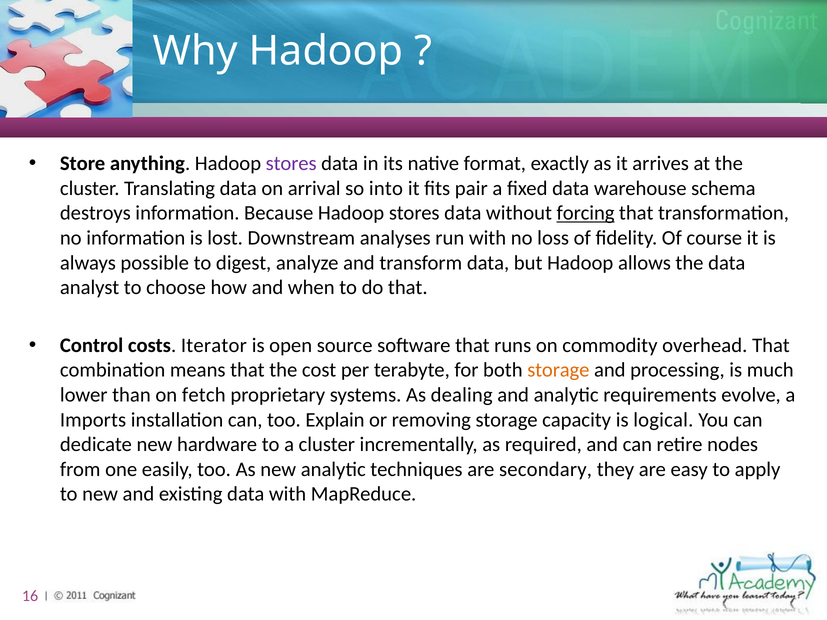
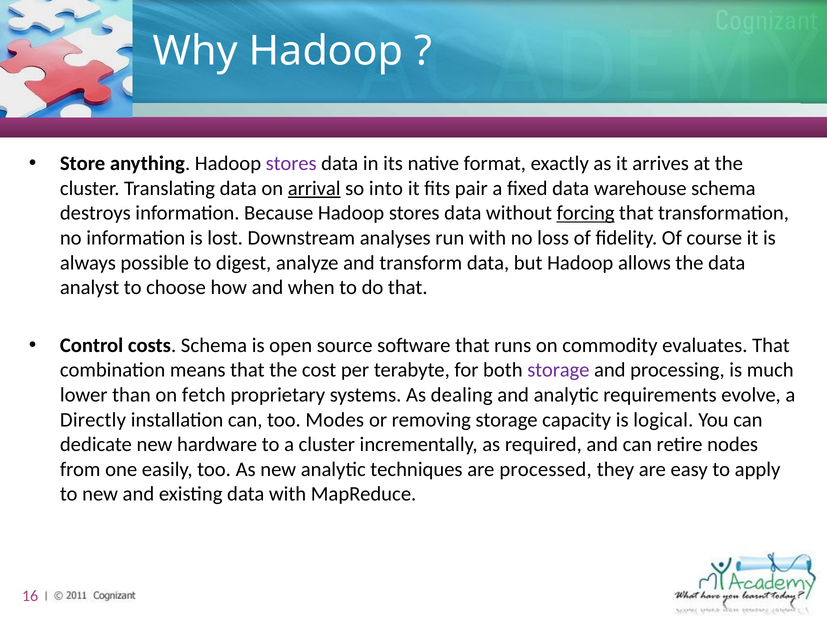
arrival underline: none -> present
costs Iterator: Iterator -> Schema
overhead: overhead -> evaluates
storage at (558, 370) colour: orange -> purple
Imports: Imports -> Directly
Explain: Explain -> Modes
secondary: secondary -> processed
